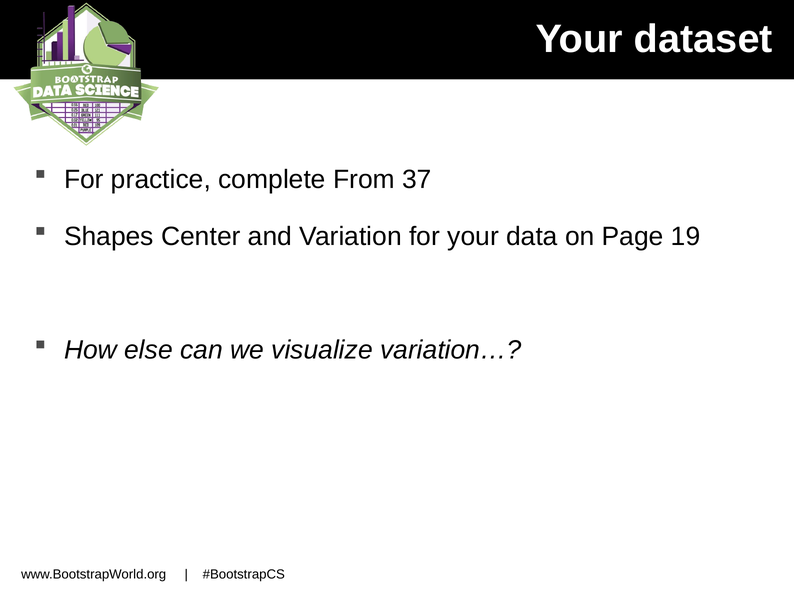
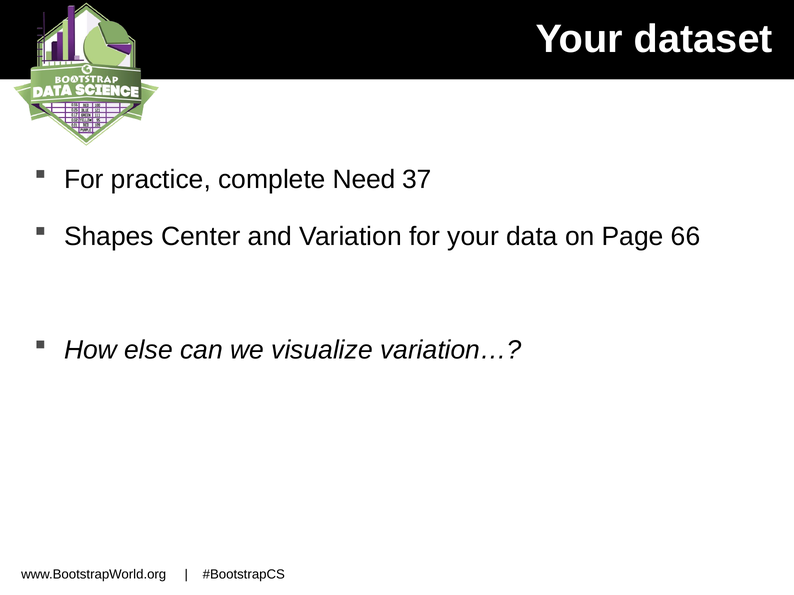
From: From -> Need
19: 19 -> 66
